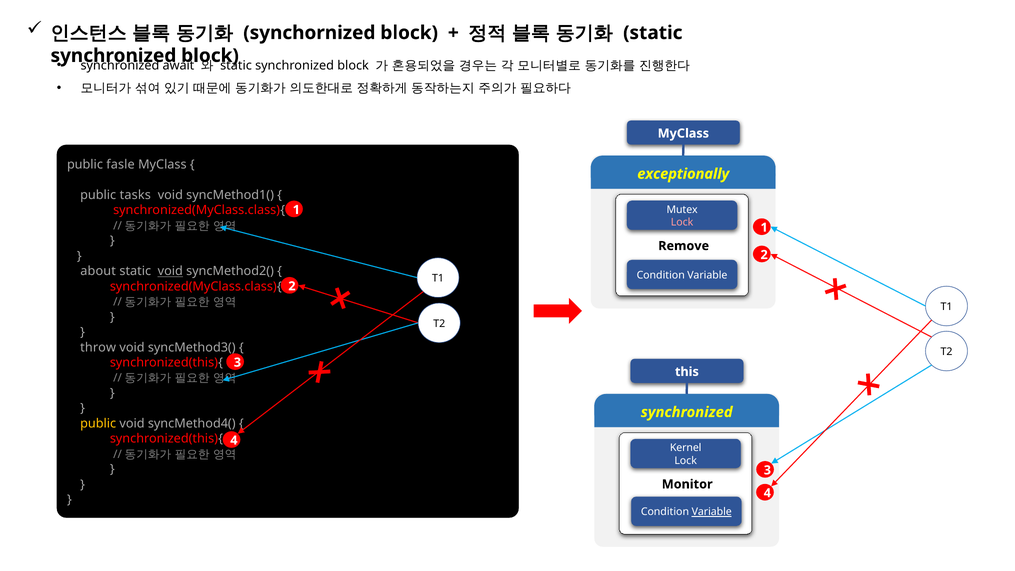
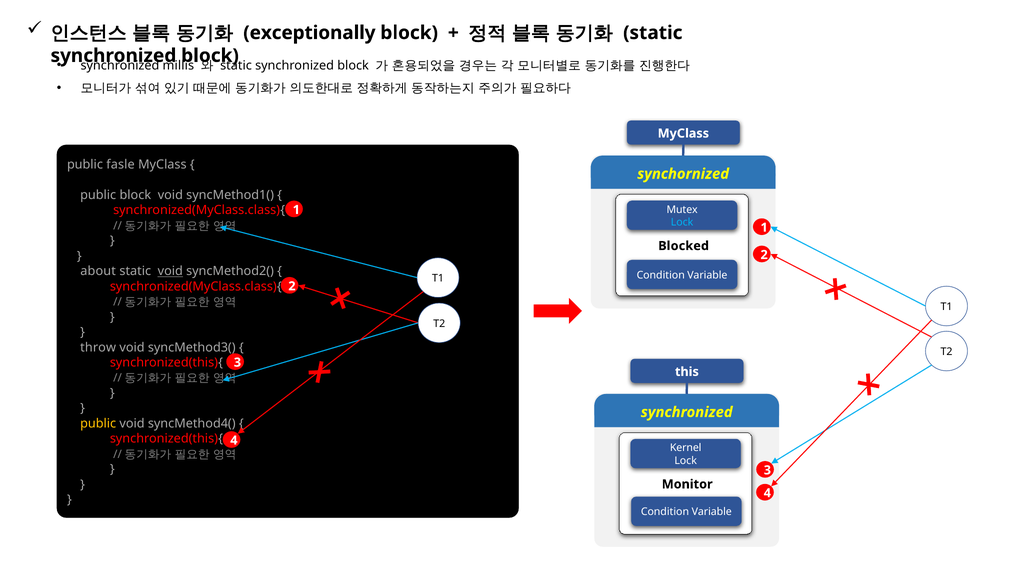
synchornized: synchornized -> exceptionally
await: await -> millis
exceptionally: exceptionally -> synchornized
public tasks: tasks -> block
Lock at (682, 222) colour: pink -> light blue
Remove: Remove -> Blocked
Variable at (712, 512) underline: present -> none
